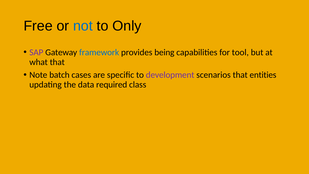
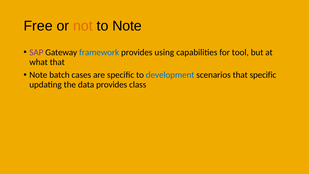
not colour: blue -> orange
to Only: Only -> Note
being: being -> using
development colour: purple -> blue
that entities: entities -> specific
data required: required -> provides
